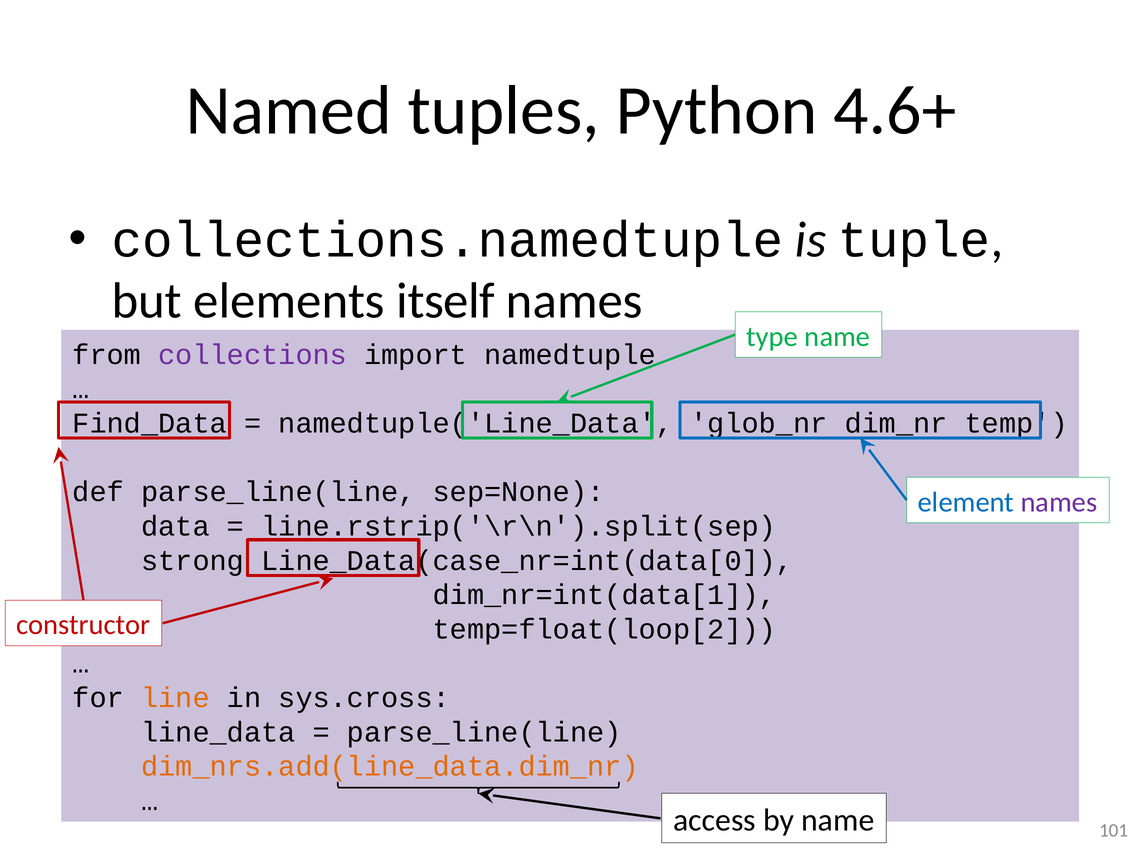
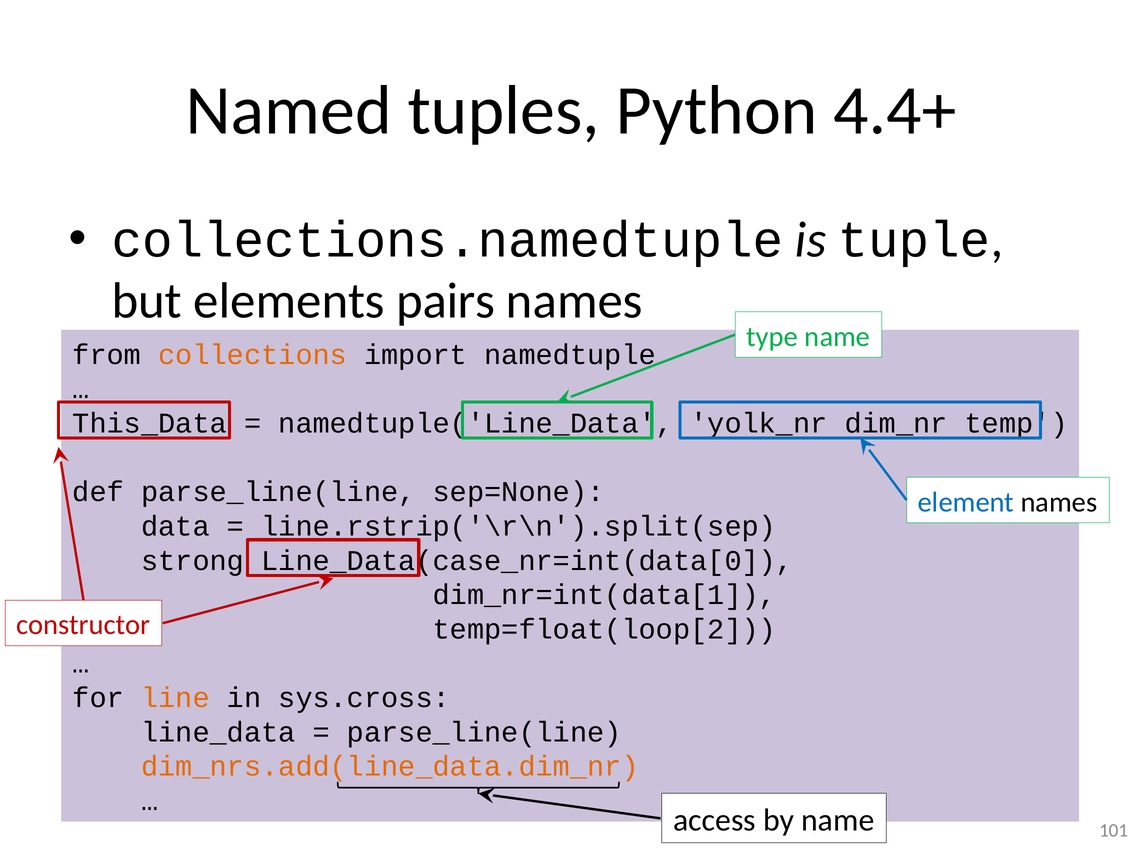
4.6+: 4.6+ -> 4.4+
itself: itself -> pairs
collections colour: purple -> orange
Find_Data: Find_Data -> This_Data
glob_nr: glob_nr -> yolk_nr
names at (1059, 502) colour: purple -> black
